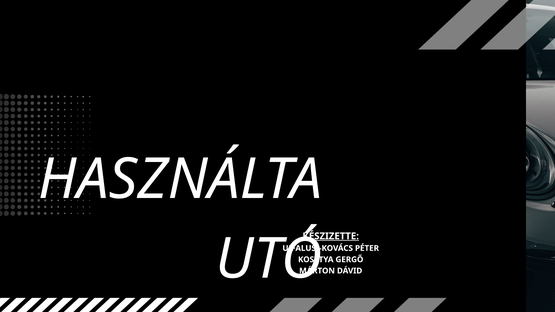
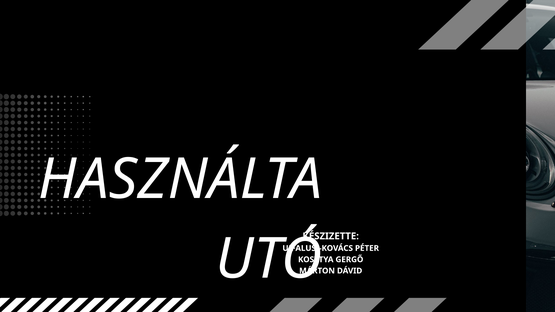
KÉSZIZETTE underline: present -> none
